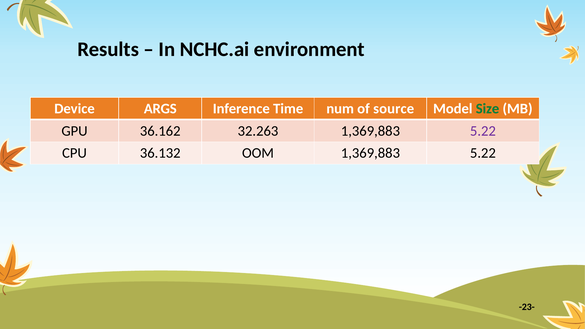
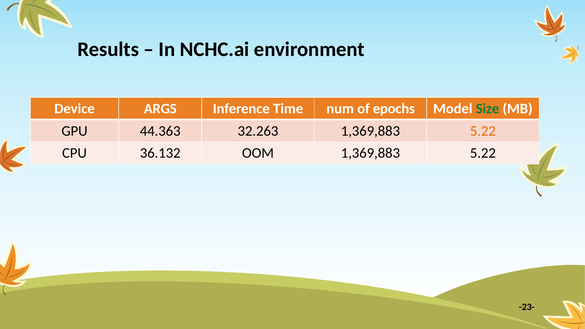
source: source -> epochs
36.162: 36.162 -> 44.363
5.22 at (483, 131) colour: purple -> orange
